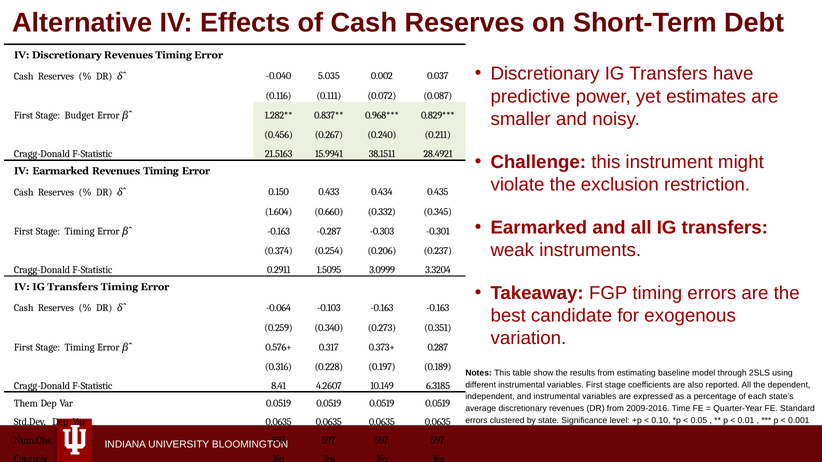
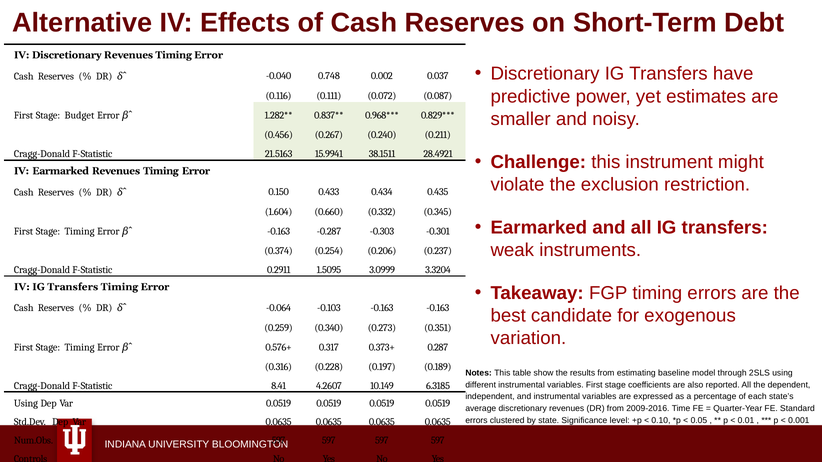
5.035: 5.035 -> 0.748
Them at (26, 404): Them -> Using
